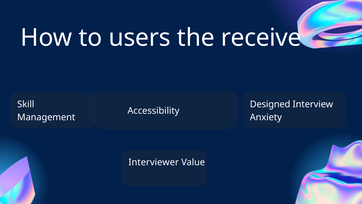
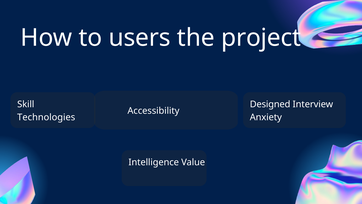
receive: receive -> project
Management: Management -> Technologies
Interviewer: Interviewer -> Intelligence
